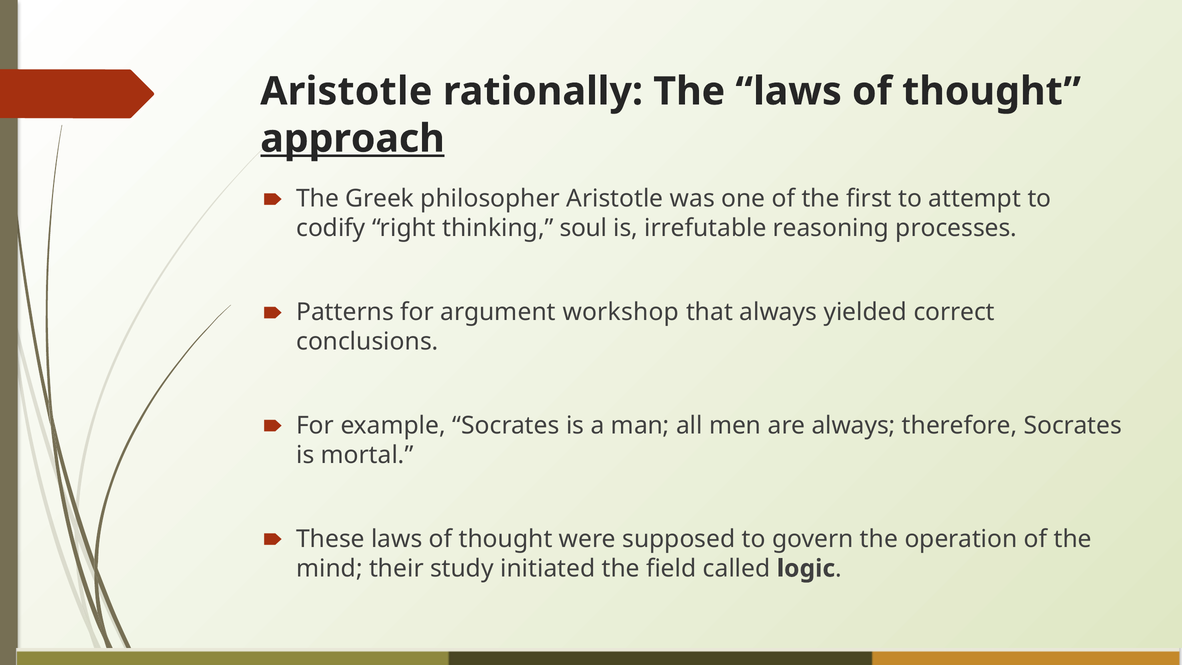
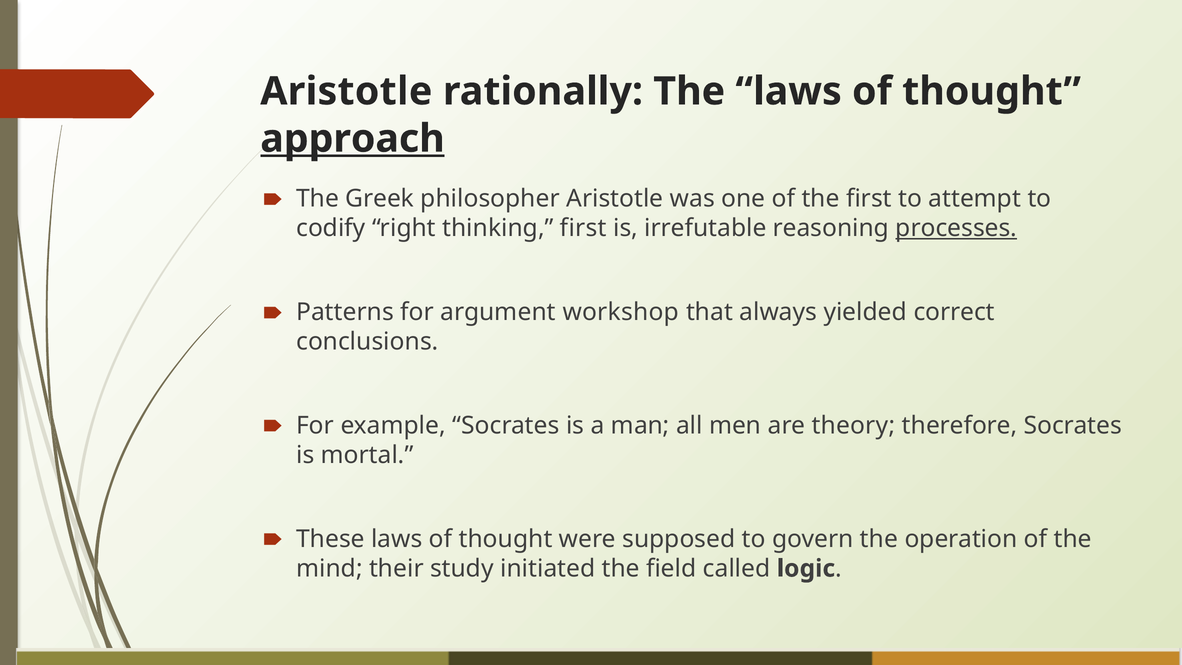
thinking soul: soul -> first
processes underline: none -> present
are always: always -> theory
